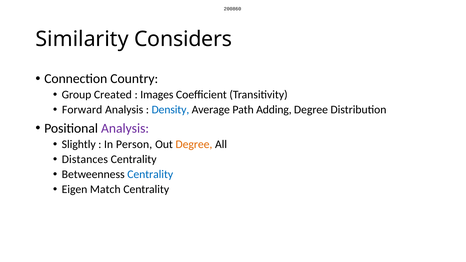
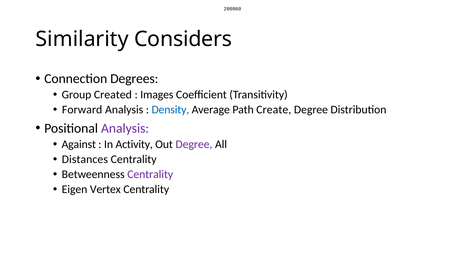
Country: Country -> Degrees
Adding: Adding -> Create
Slightly: Slightly -> Against
Person: Person -> Activity
Degree at (194, 144) colour: orange -> purple
Centrality at (150, 174) colour: blue -> purple
Match: Match -> Vertex
